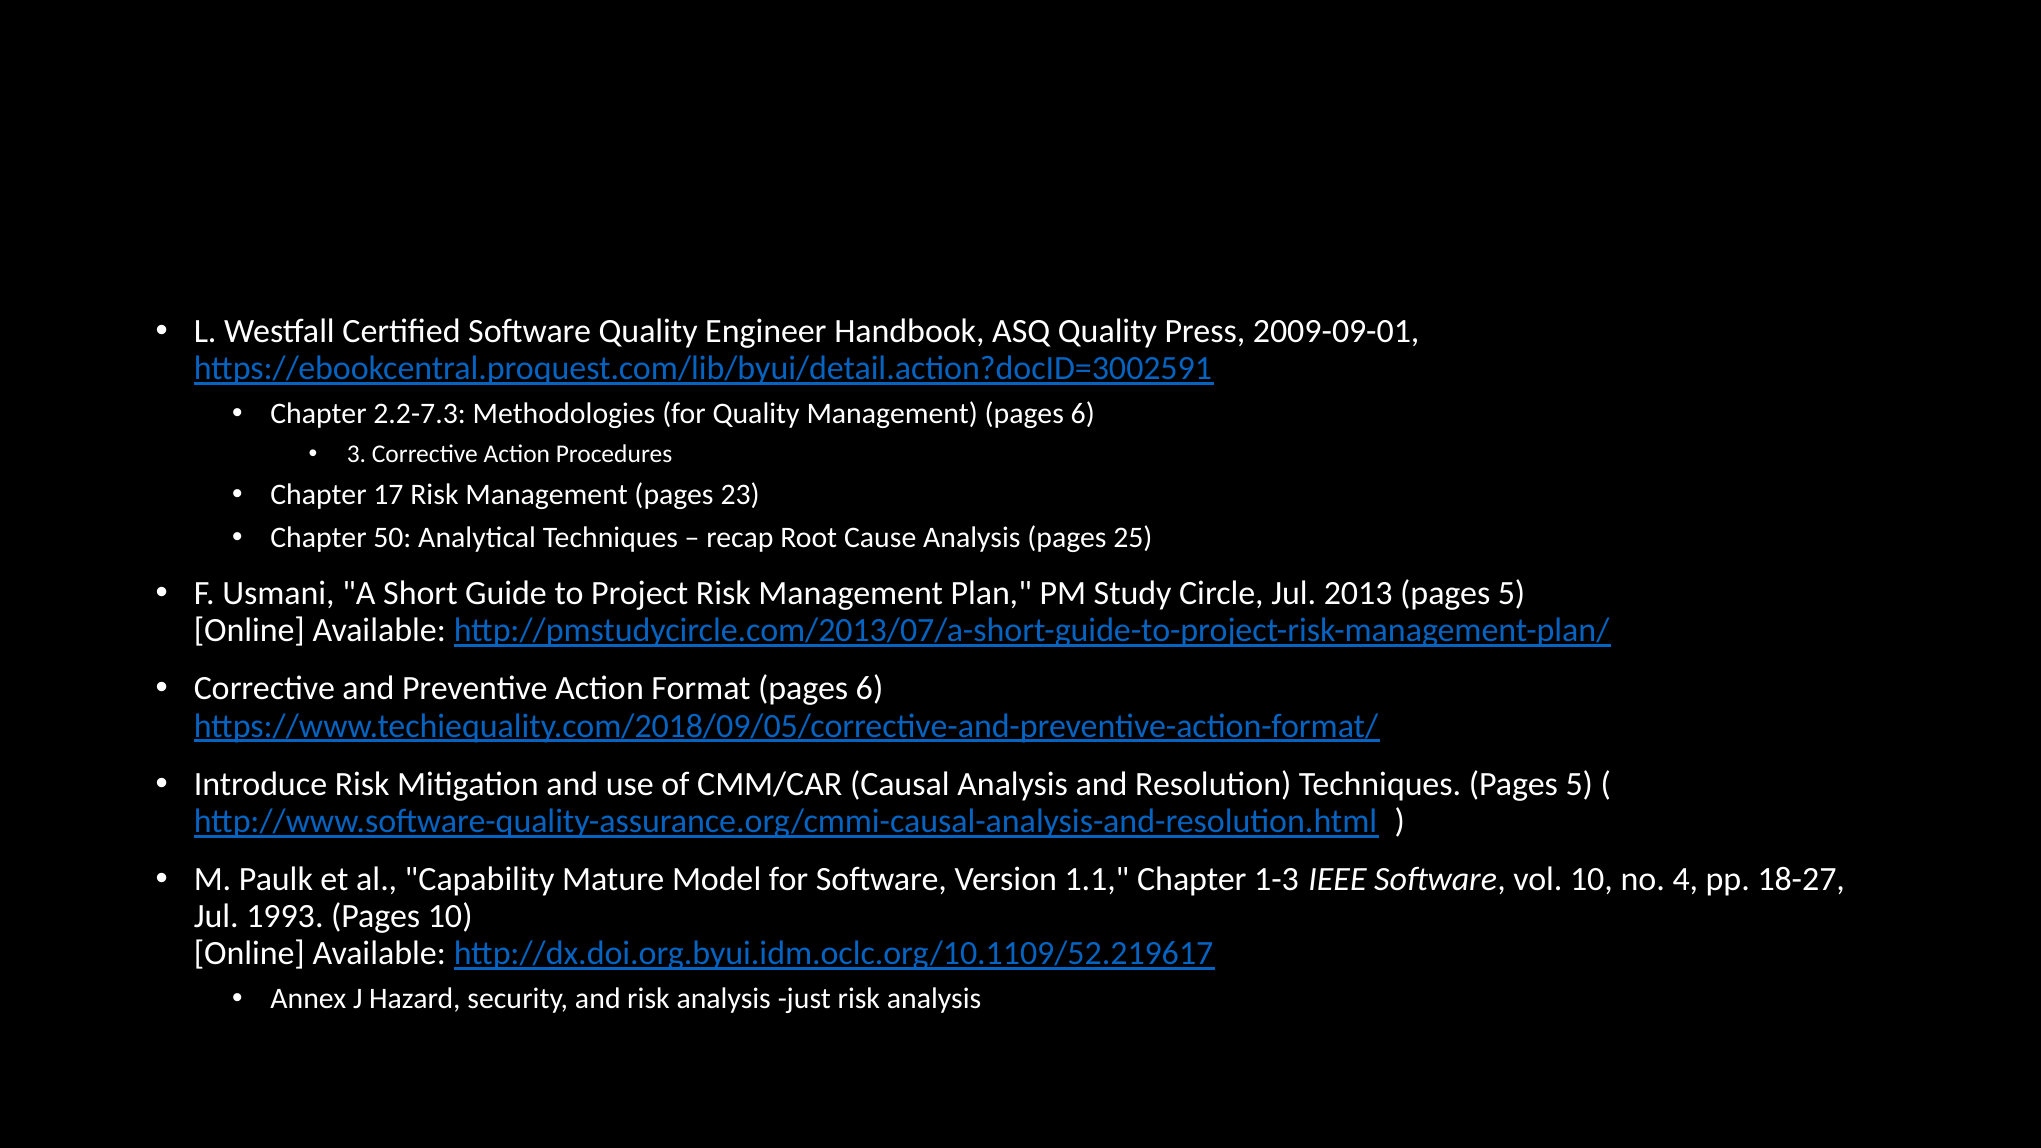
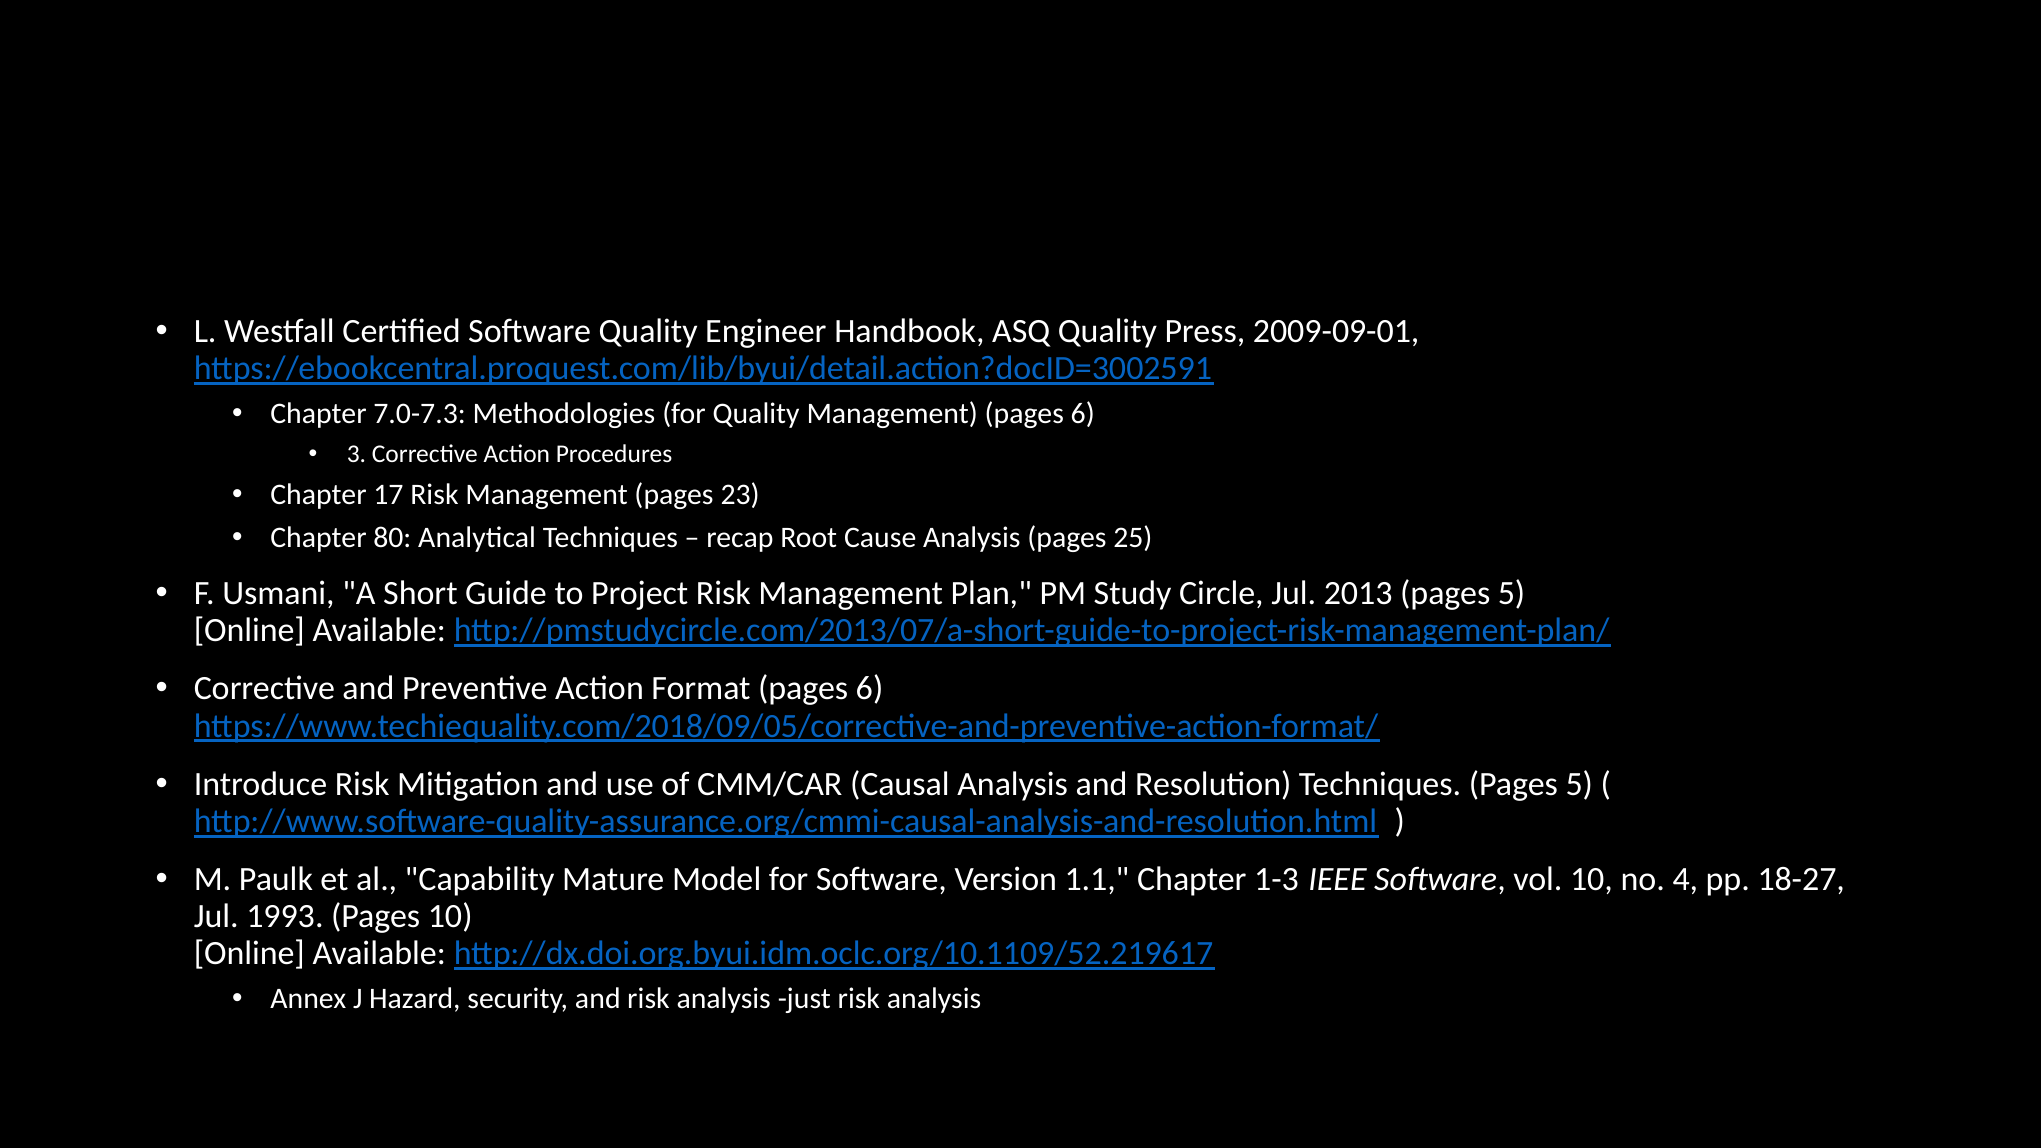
2.2-7.3: 2.2-7.3 -> 7.0-7.3
50: 50 -> 80
